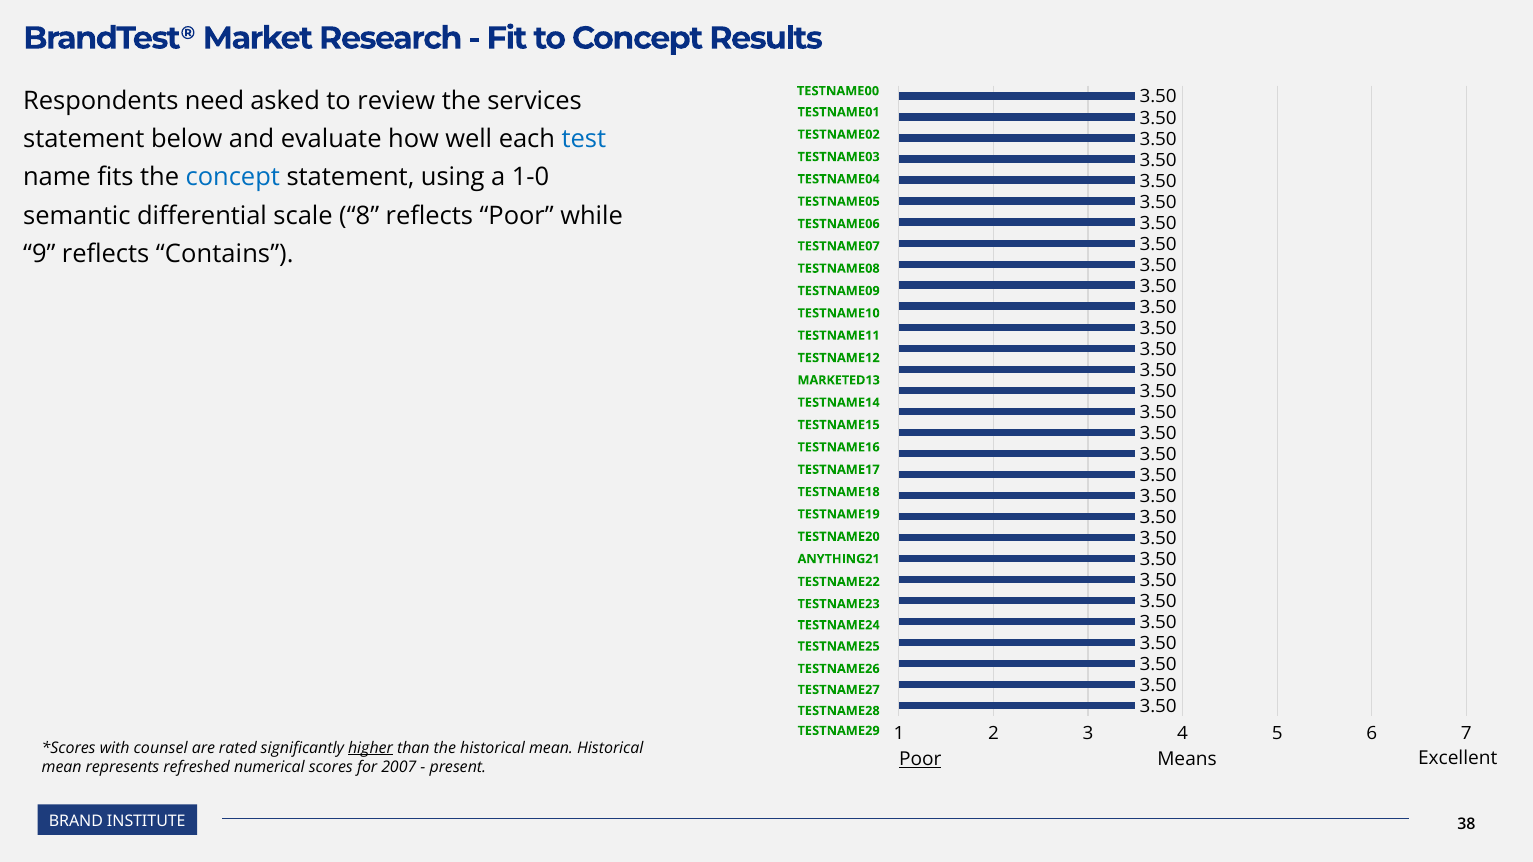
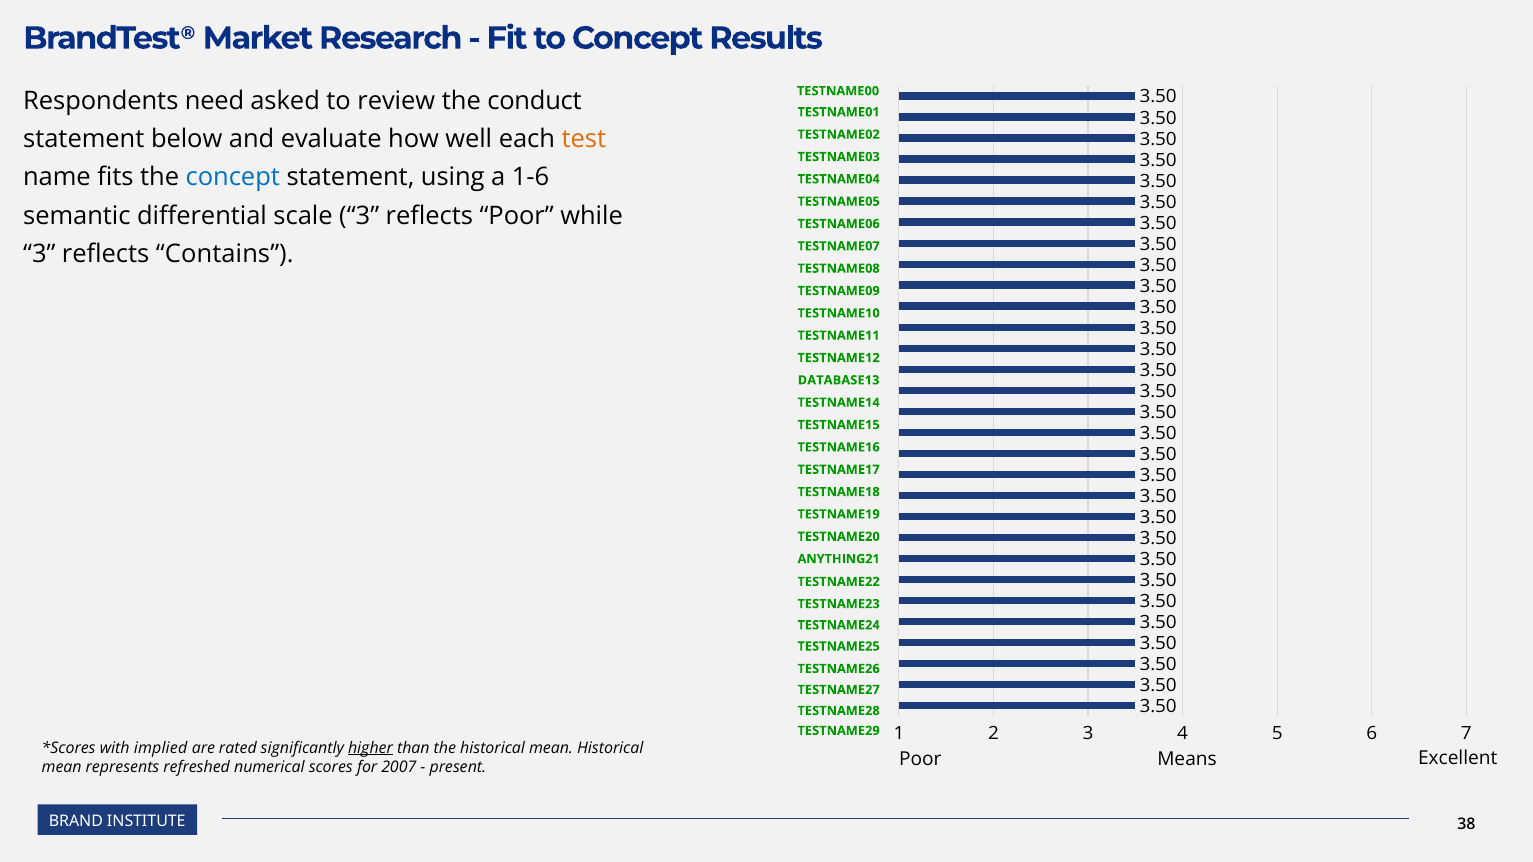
services: services -> conduct
test colour: blue -> orange
1-0: 1-0 -> 1-6
scale 8: 8 -> 3
9 at (39, 254): 9 -> 3
MARKETED13: MARKETED13 -> DATABASE13
counsel: counsel -> implied
Poor at (920, 760) underline: present -> none
